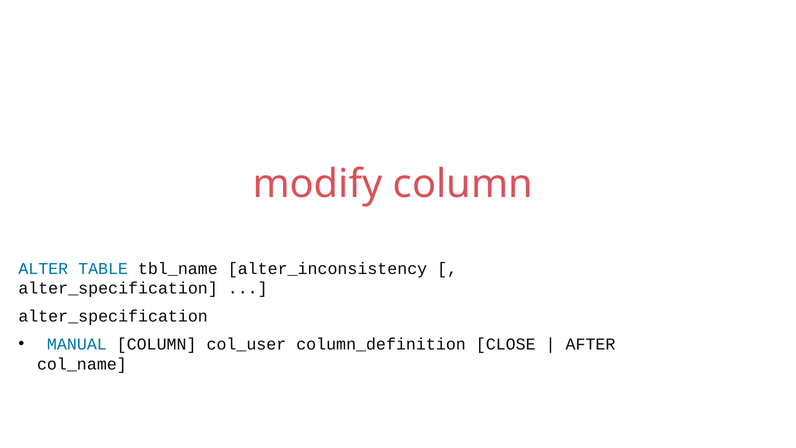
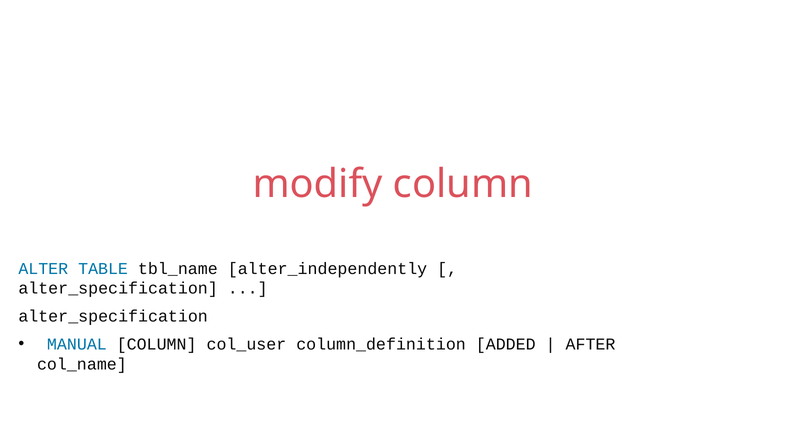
alter_inconsistency: alter_inconsistency -> alter_independently
CLOSE: CLOSE -> ADDED
